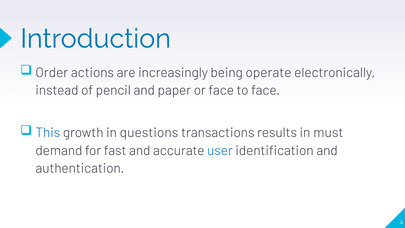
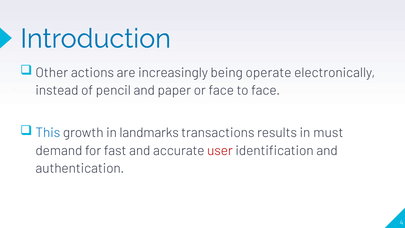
Order: Order -> Other
questions: questions -> landmarks
user colour: blue -> red
